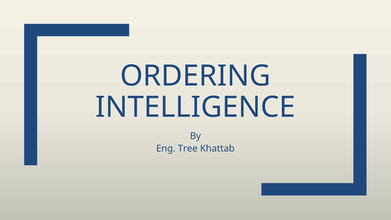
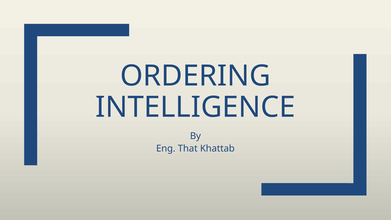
Tree: Tree -> That
